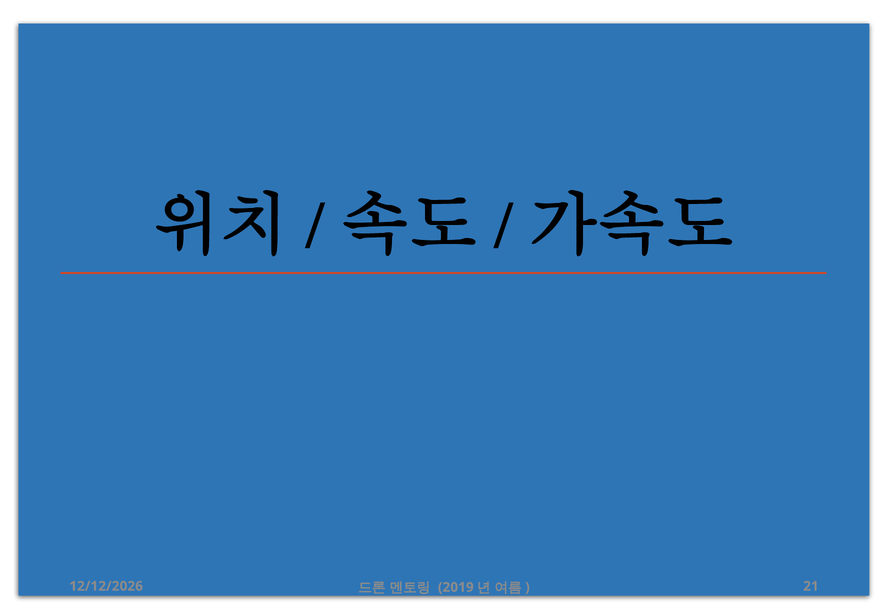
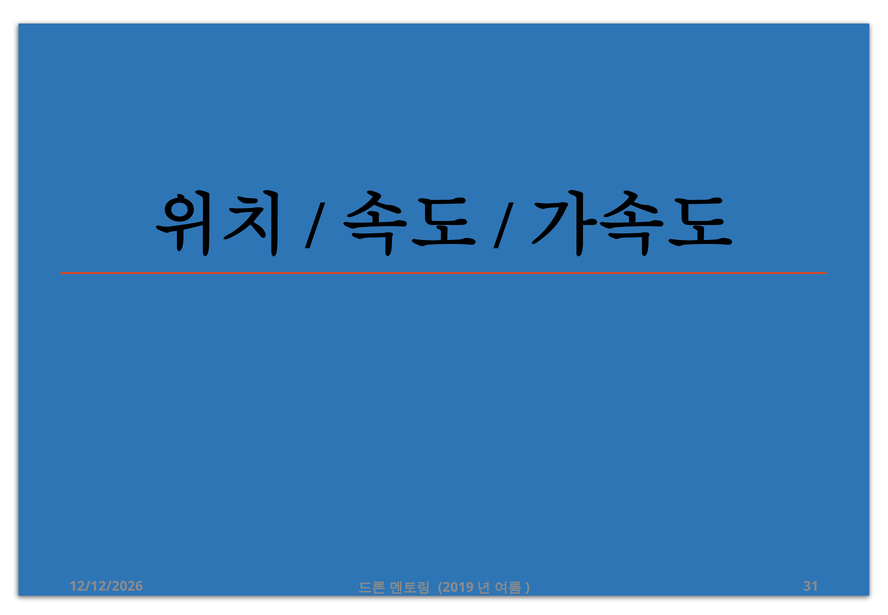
21: 21 -> 31
